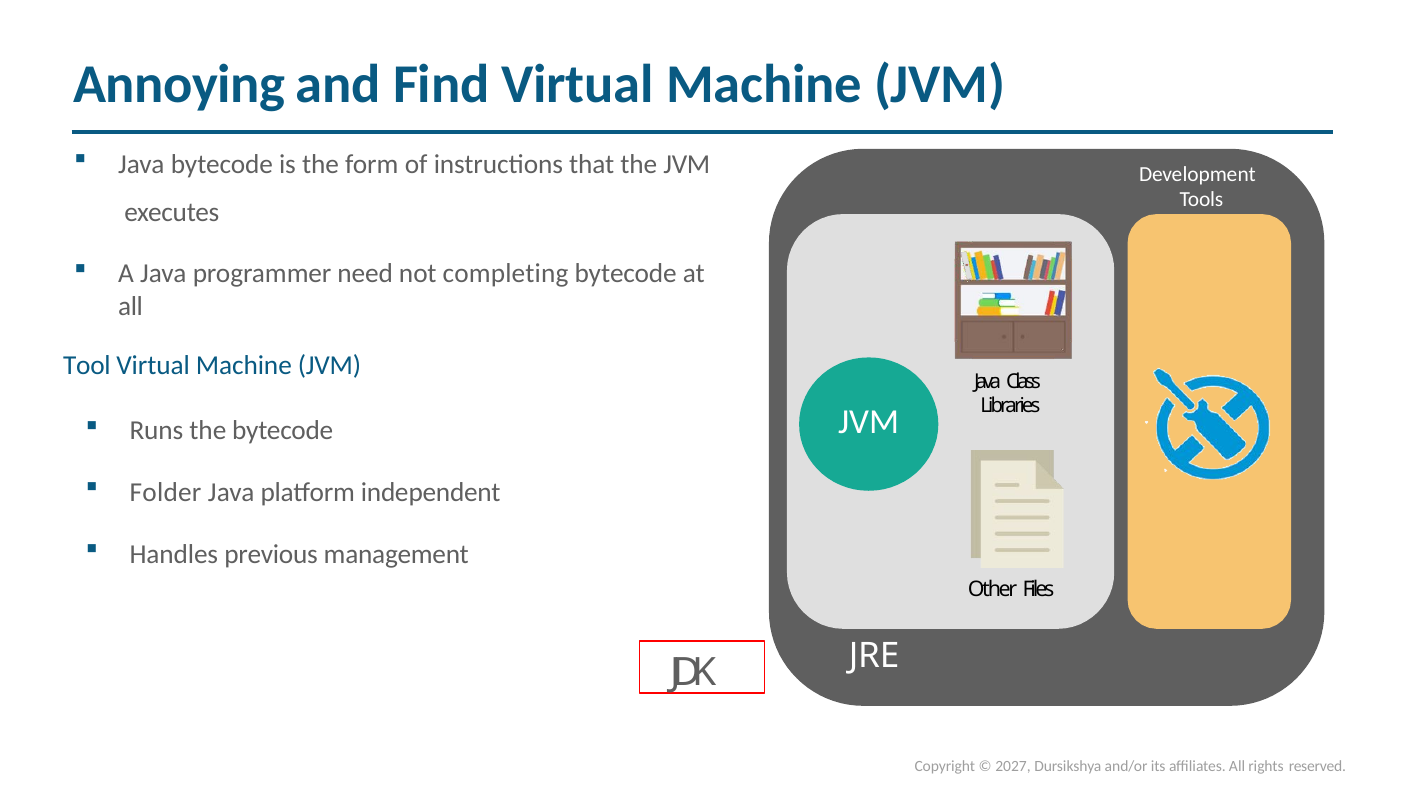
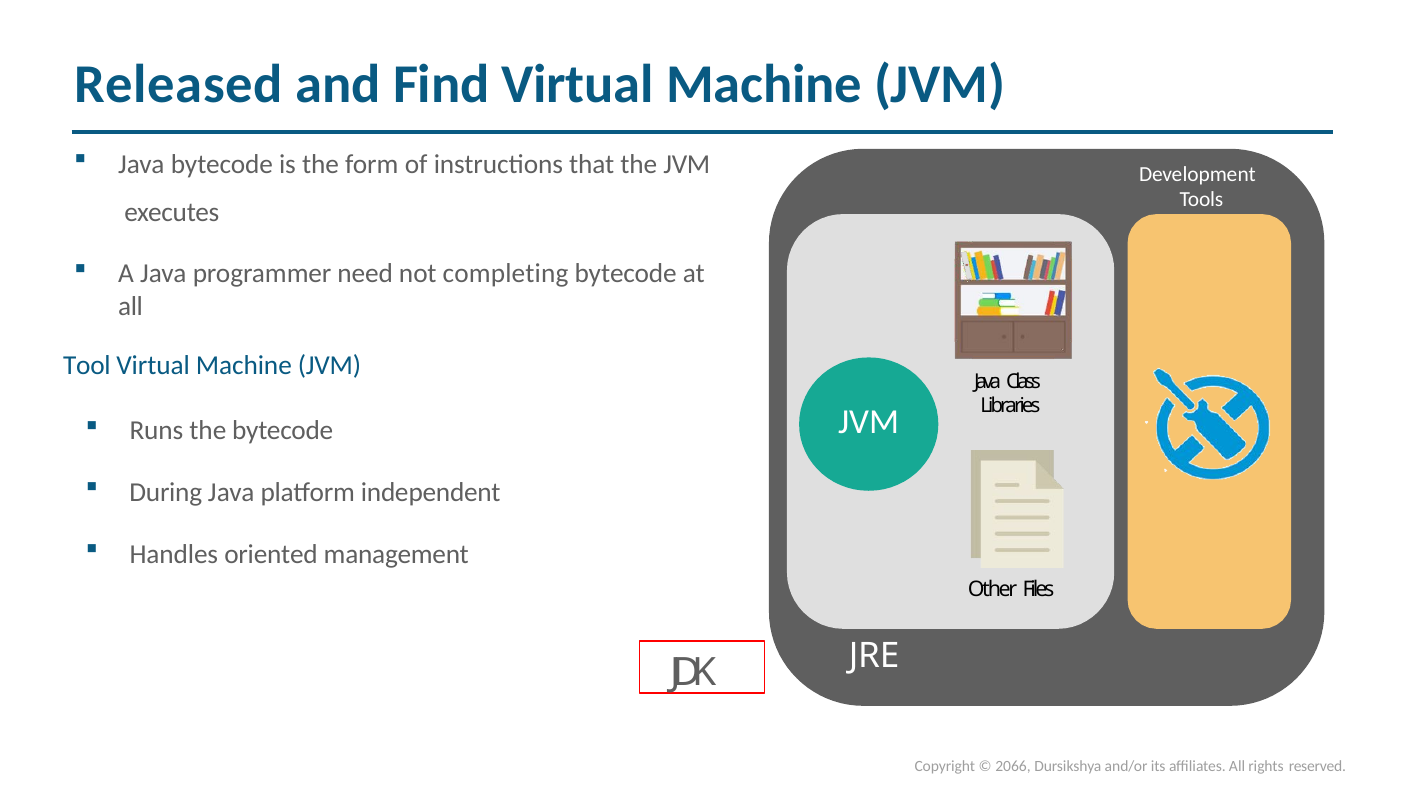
Annoying: Annoying -> Released
Folder: Folder -> During
previous: previous -> oriented
2027: 2027 -> 2066
